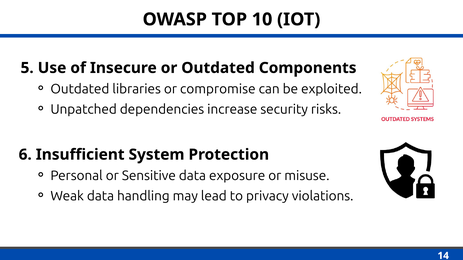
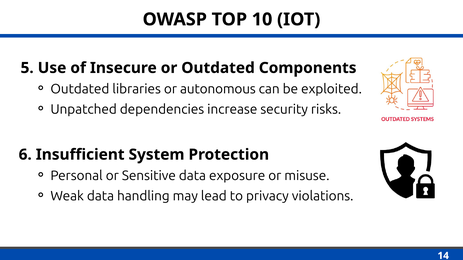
compromise: compromise -> autonomous
